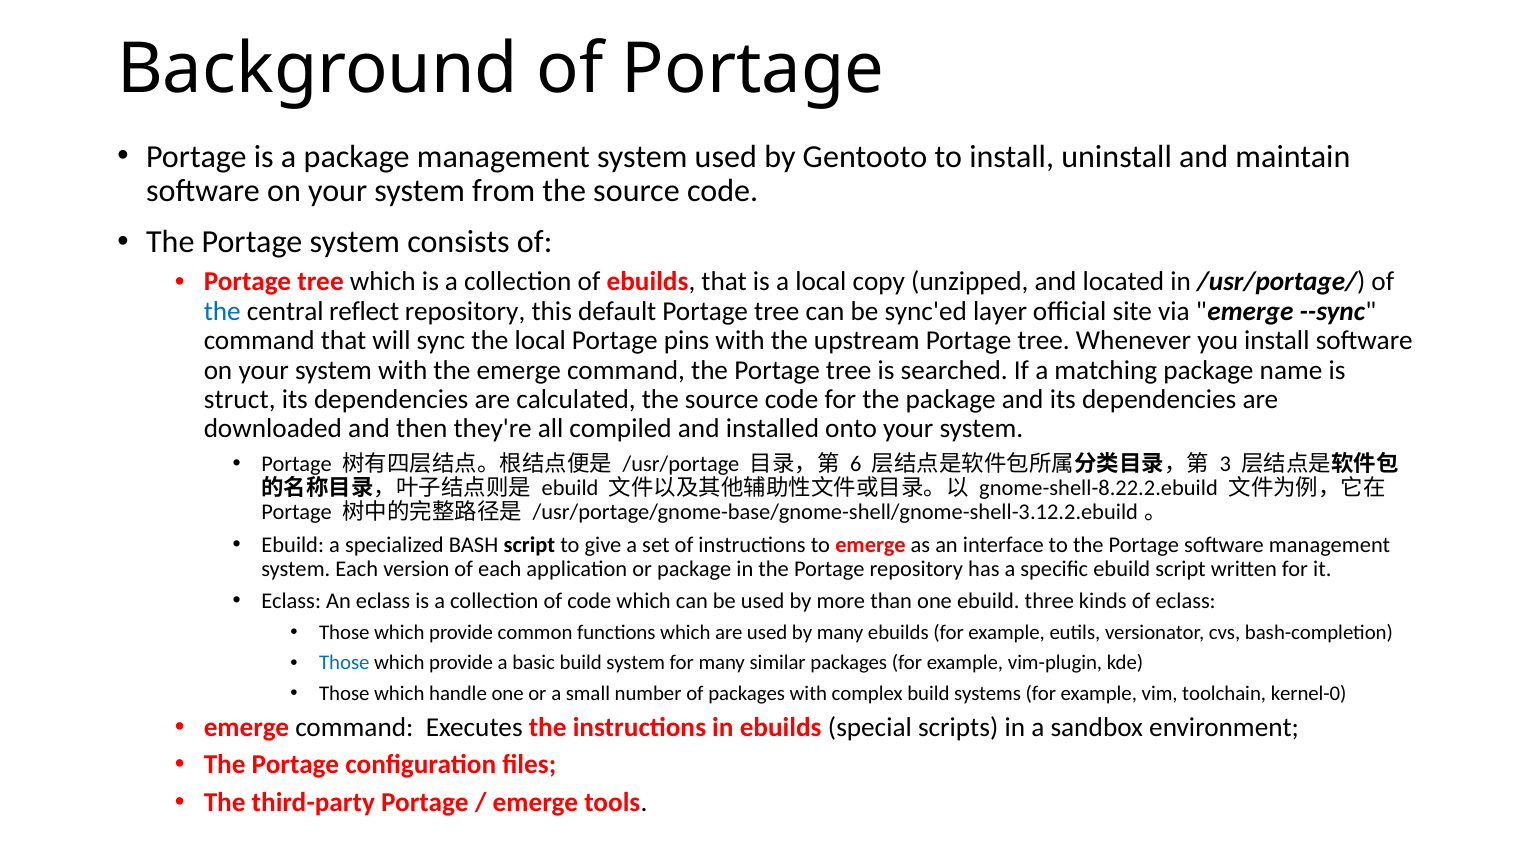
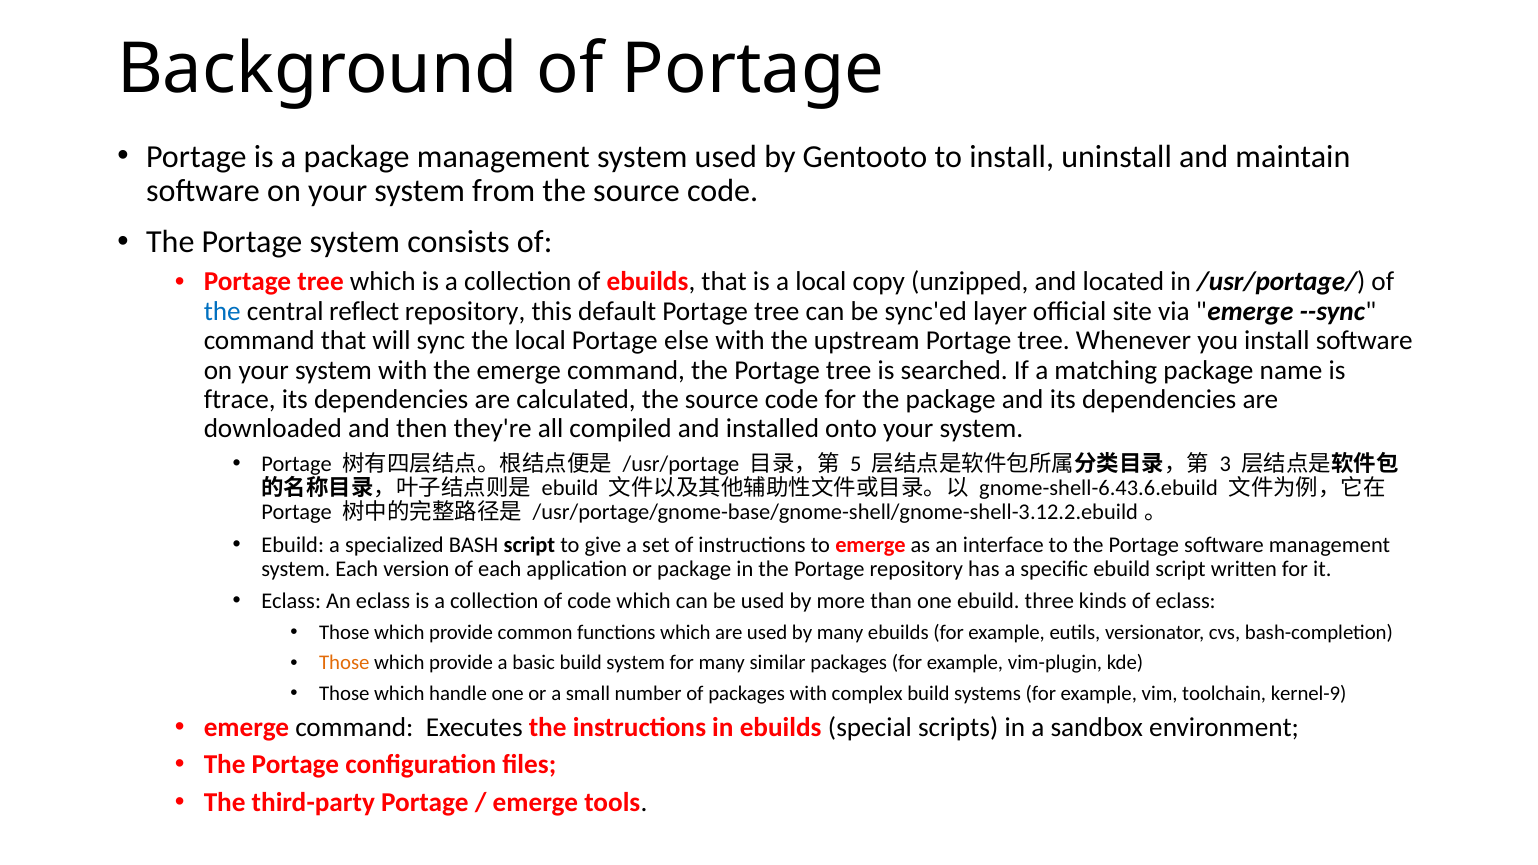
pins: pins -> else
struct: struct -> ftrace
6: 6 -> 5
gnome-shell-8.22.2.ebuild: gnome-shell-8.22.2.ebuild -> gnome-shell-6.43.6.ebuild
Those at (344, 663) colour: blue -> orange
kernel-0: kernel-0 -> kernel-9
